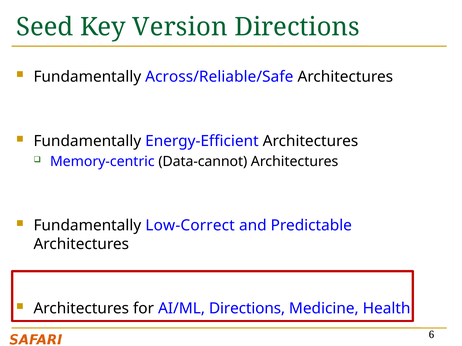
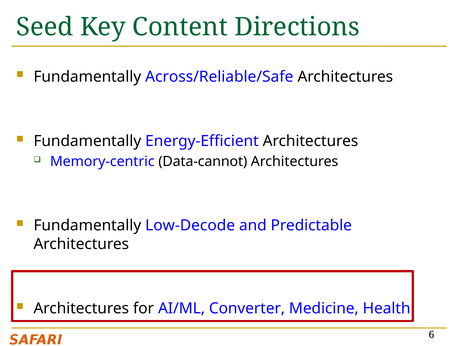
Version: Version -> Content
Low-Correct: Low-Correct -> Low-Decode
AI/ML Directions: Directions -> Converter
